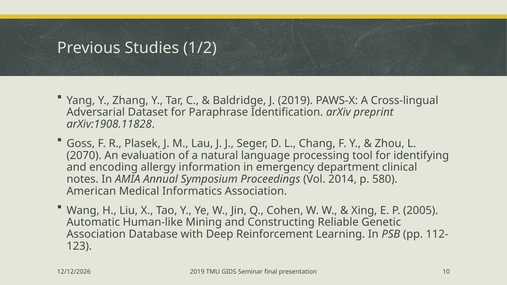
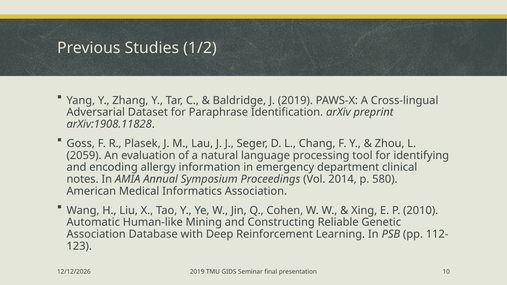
2070: 2070 -> 2059
2005: 2005 -> 2010
